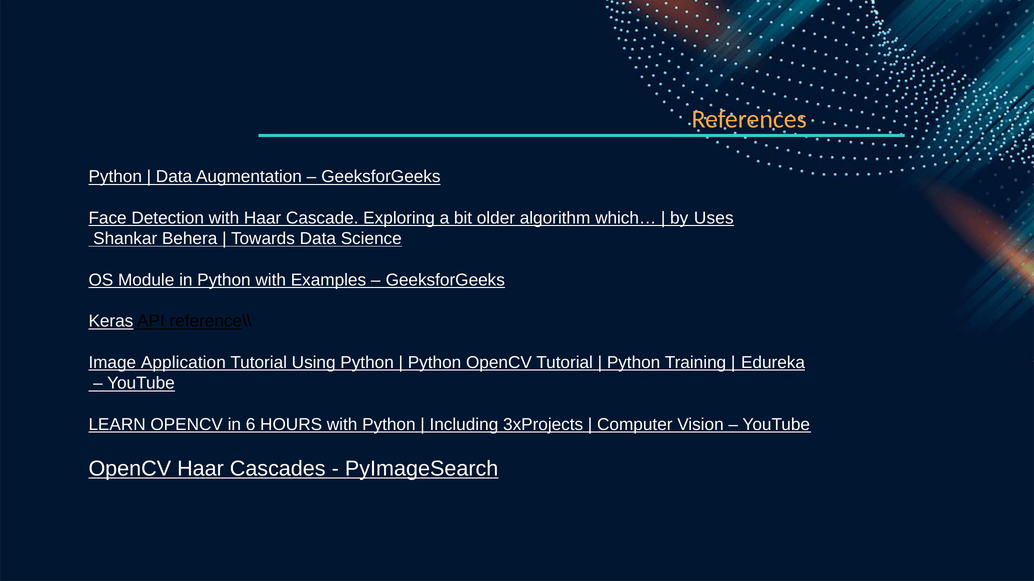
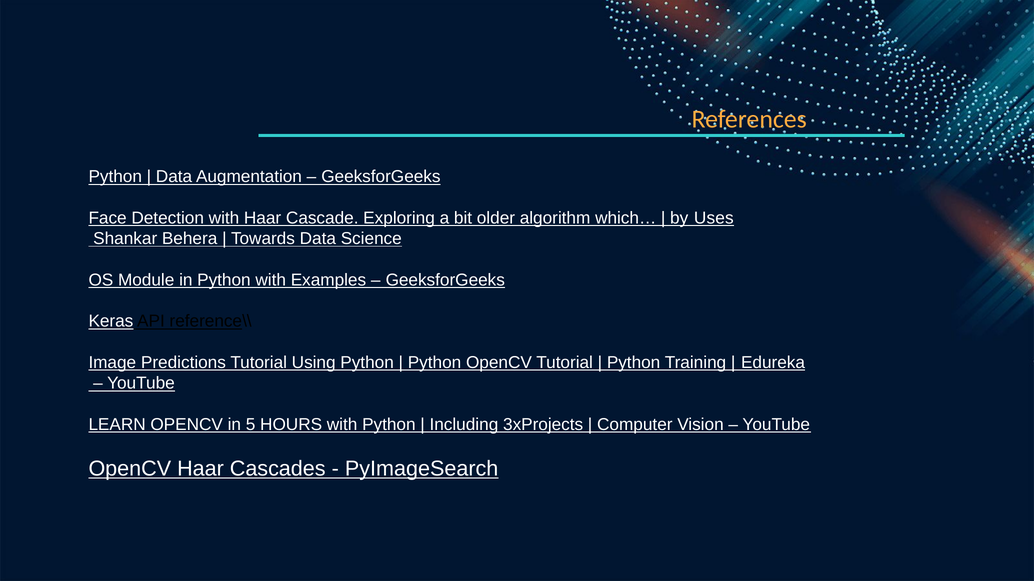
Application: Application -> Predictions
6: 6 -> 5
